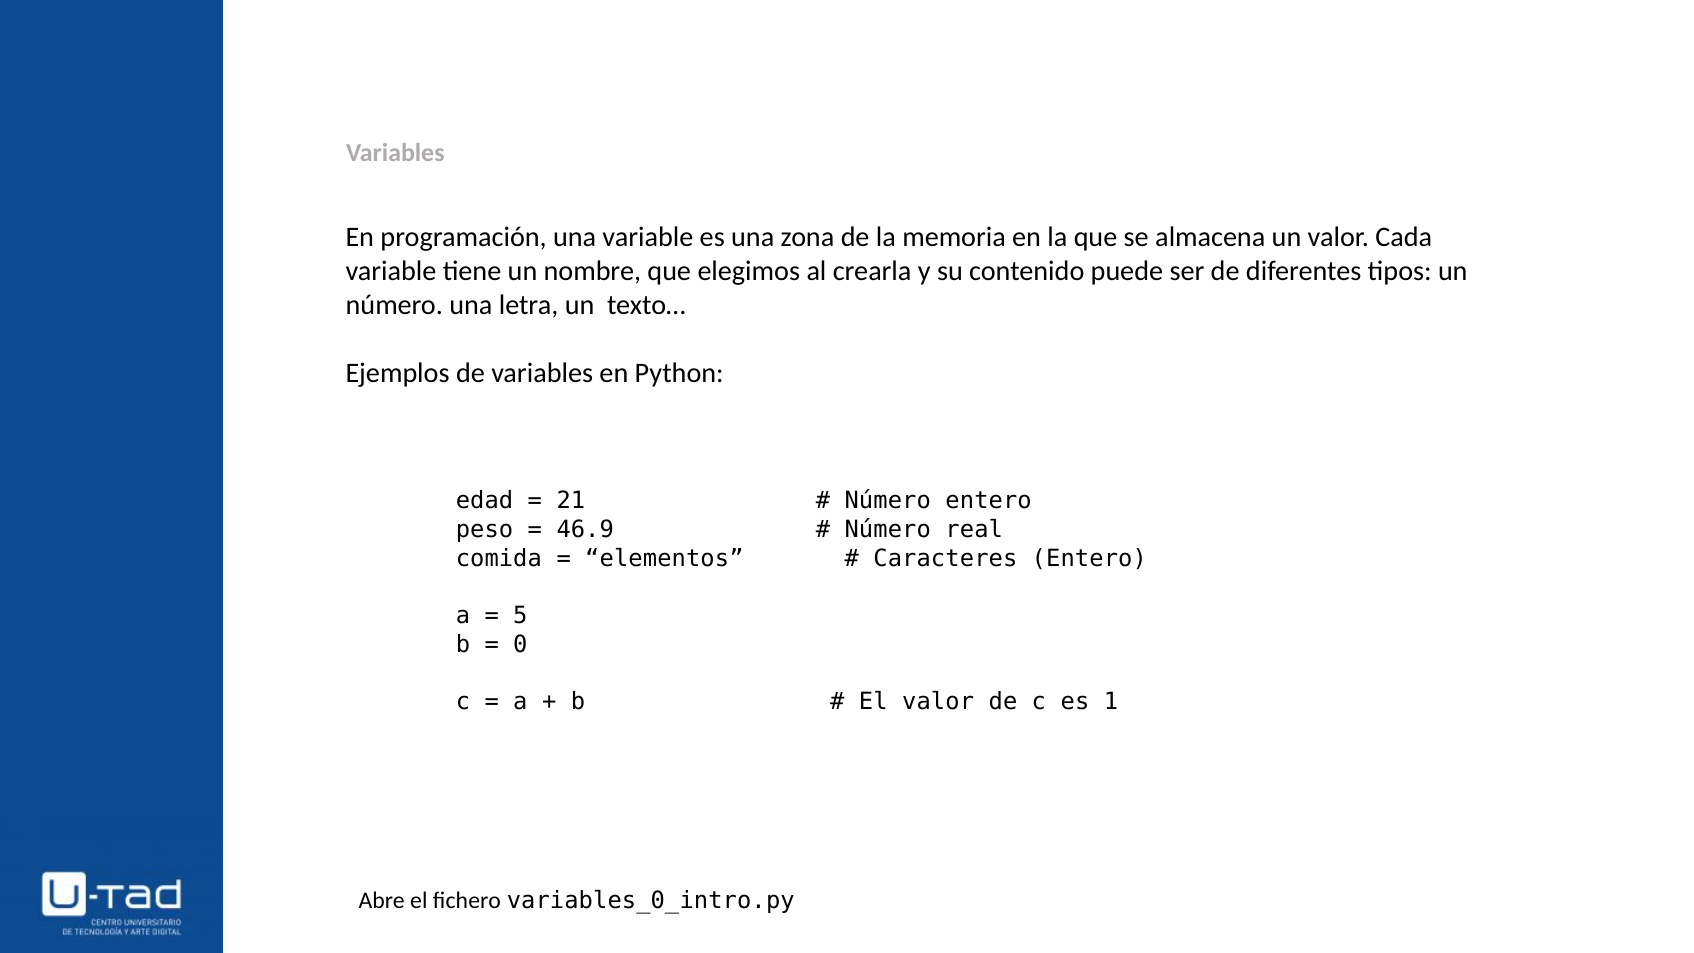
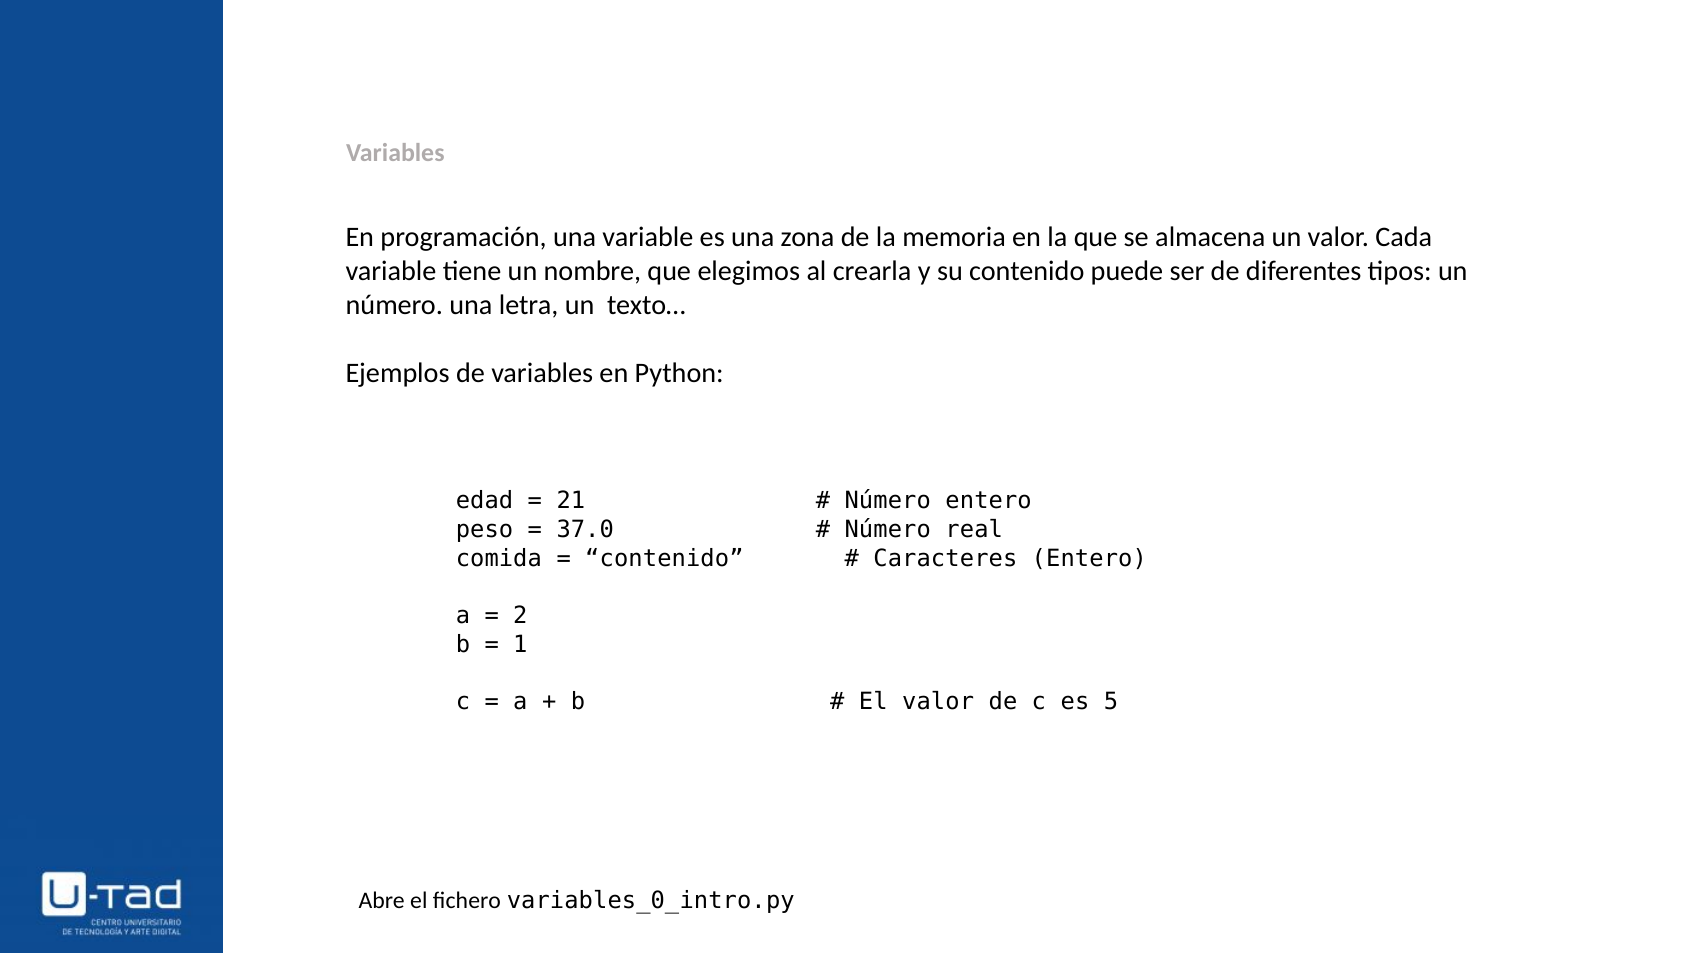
46.9: 46.9 -> 37.0
elementos at (664, 558): elementos -> contenido
5: 5 -> 2
0: 0 -> 1
1: 1 -> 5
